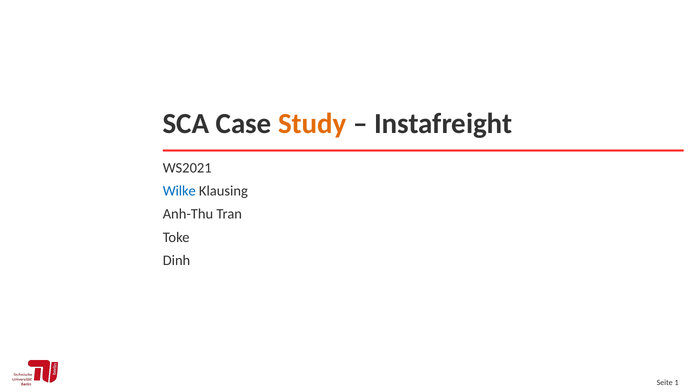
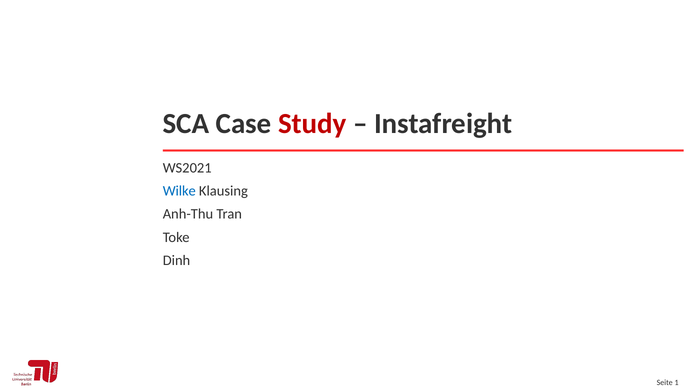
Study colour: orange -> red
